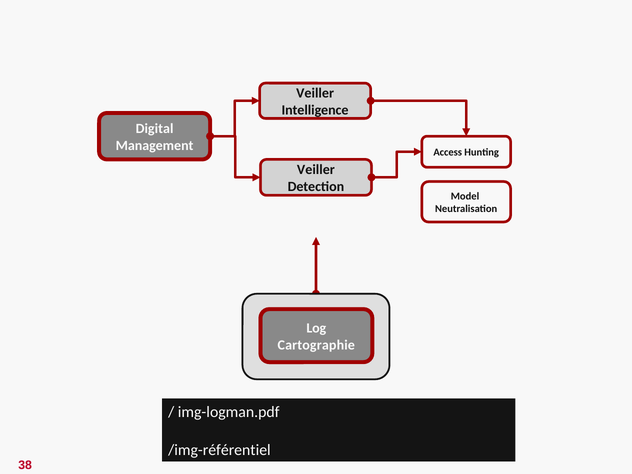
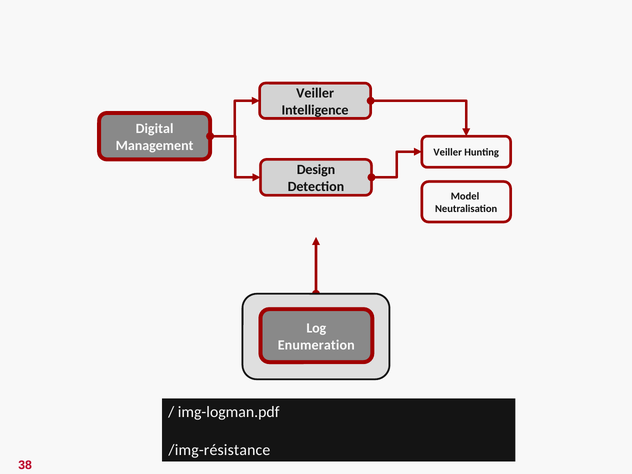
Access at (448, 152): Access -> Veiller
Veiller at (316, 170): Veiller -> Design
Cartographie: Cartographie -> Enumeration
/img-référentiel: /img-référentiel -> /img-résistance
